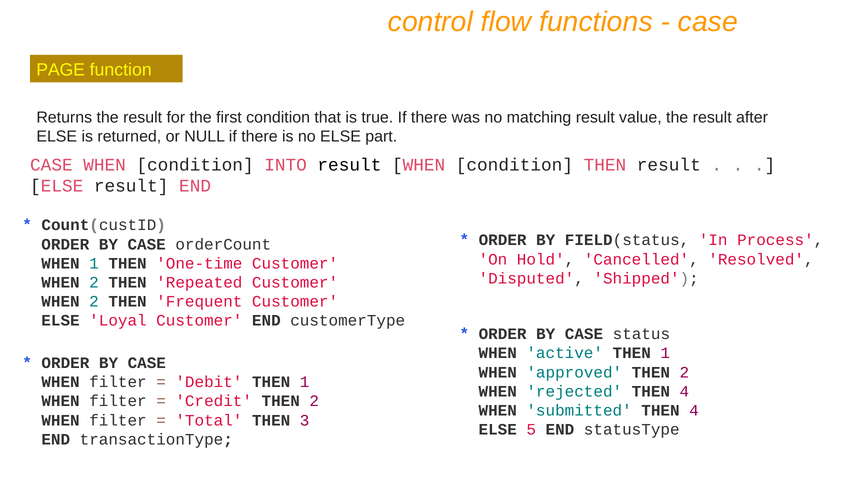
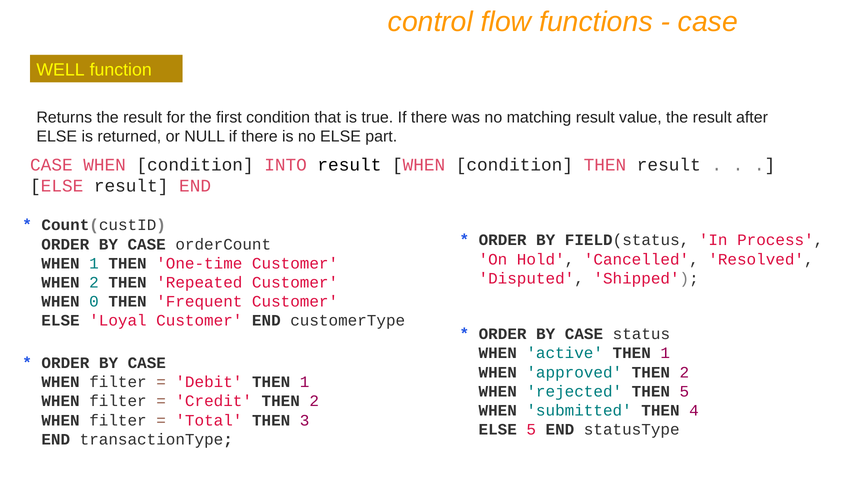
PAGE: PAGE -> WELL
2 at (94, 302): 2 -> 0
rejected THEN 4: 4 -> 5
